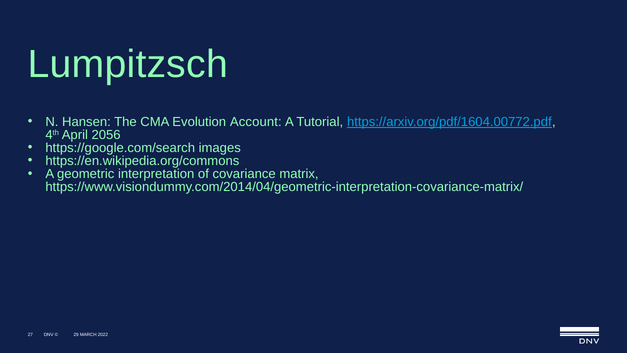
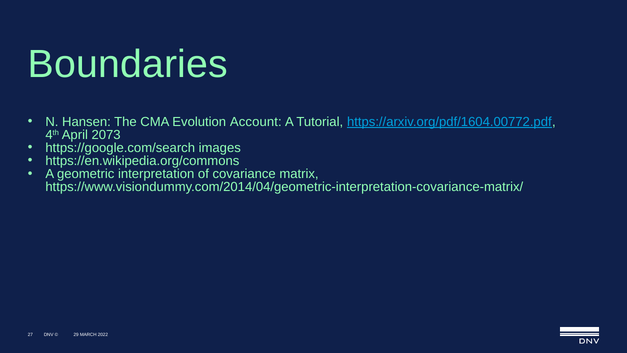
Lumpitzsch: Lumpitzsch -> Boundaries
2056: 2056 -> 2073
